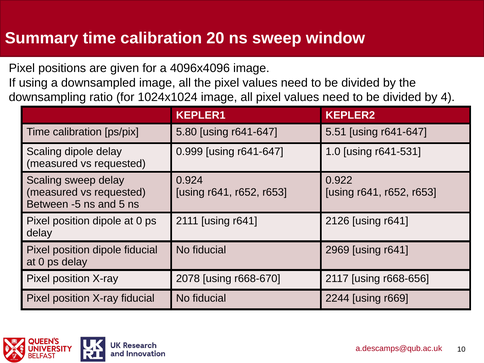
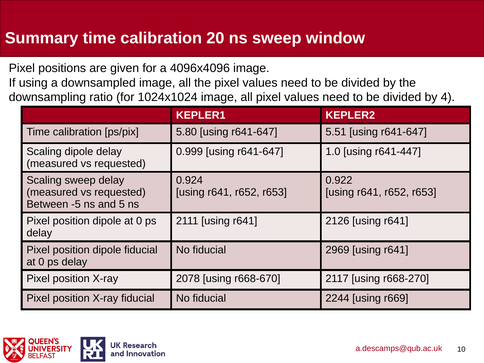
r641-531: r641-531 -> r641-447
r668-656: r668-656 -> r668-270
